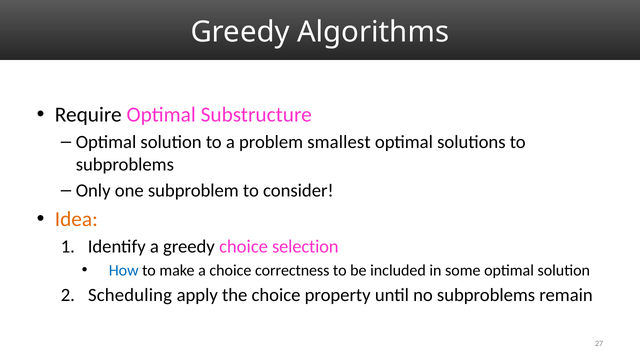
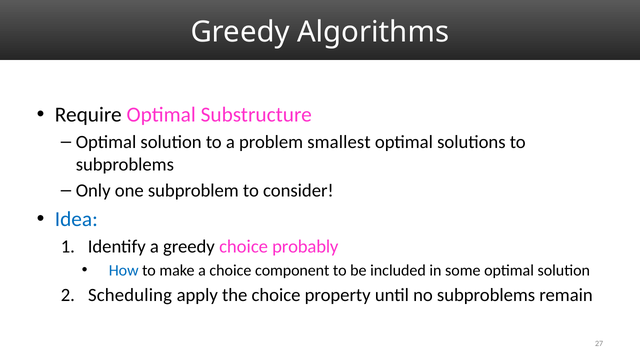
Idea colour: orange -> blue
selection: selection -> probably
correctness: correctness -> component
